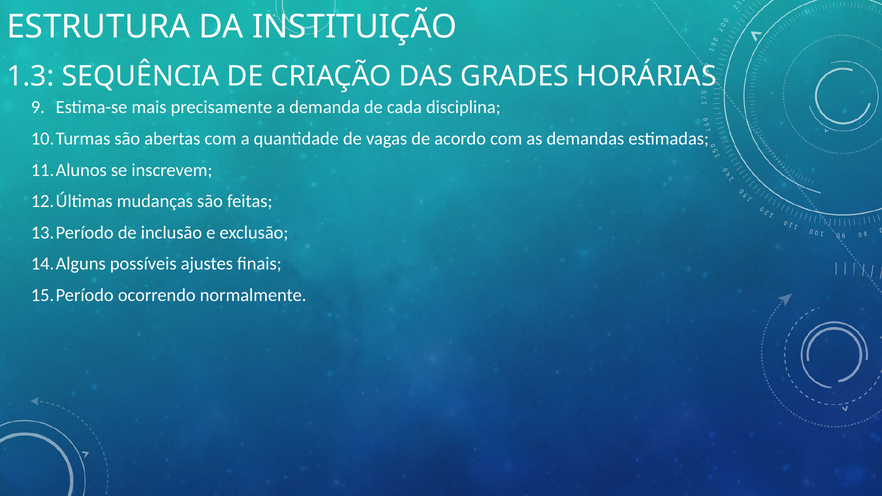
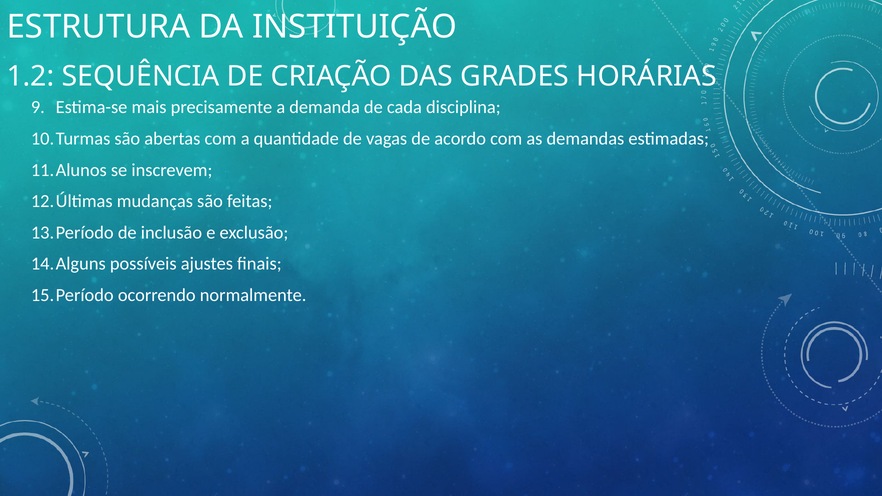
1.3: 1.3 -> 1.2
